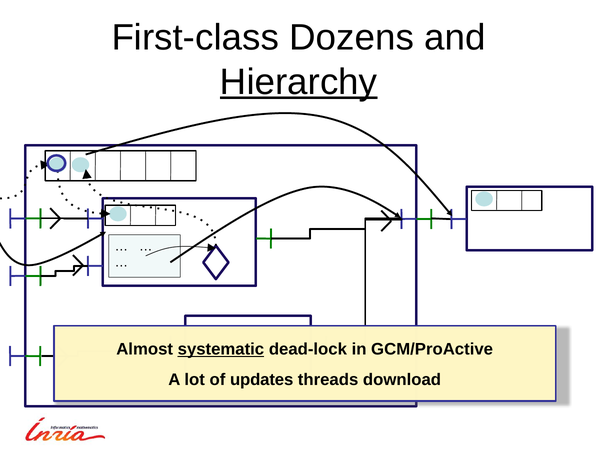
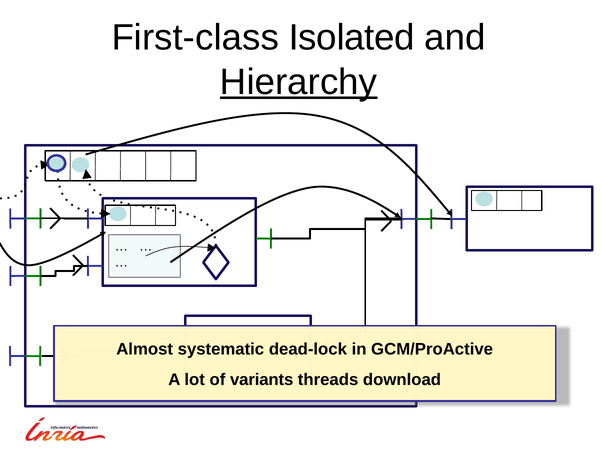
Dozens: Dozens -> Isolated
systematic underline: present -> none
updates: updates -> variants
